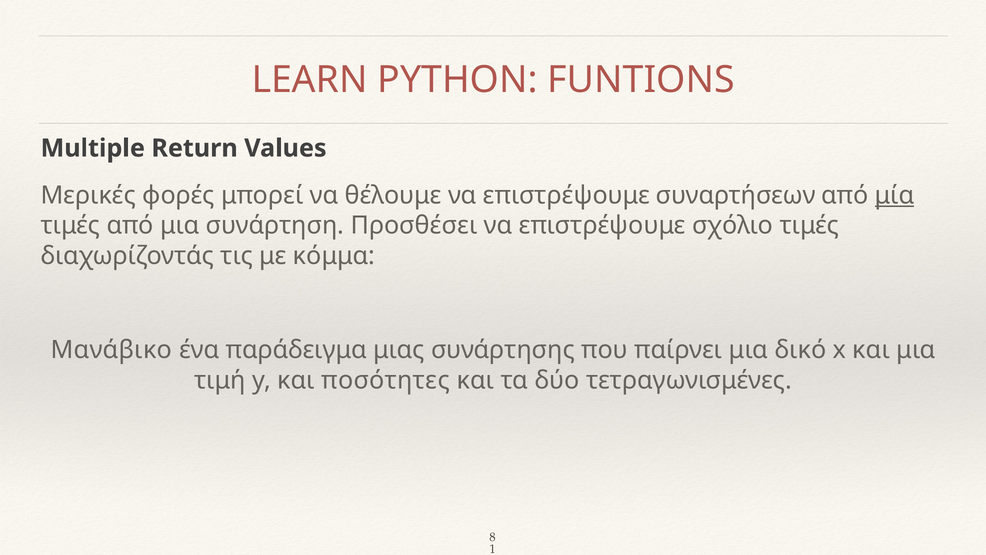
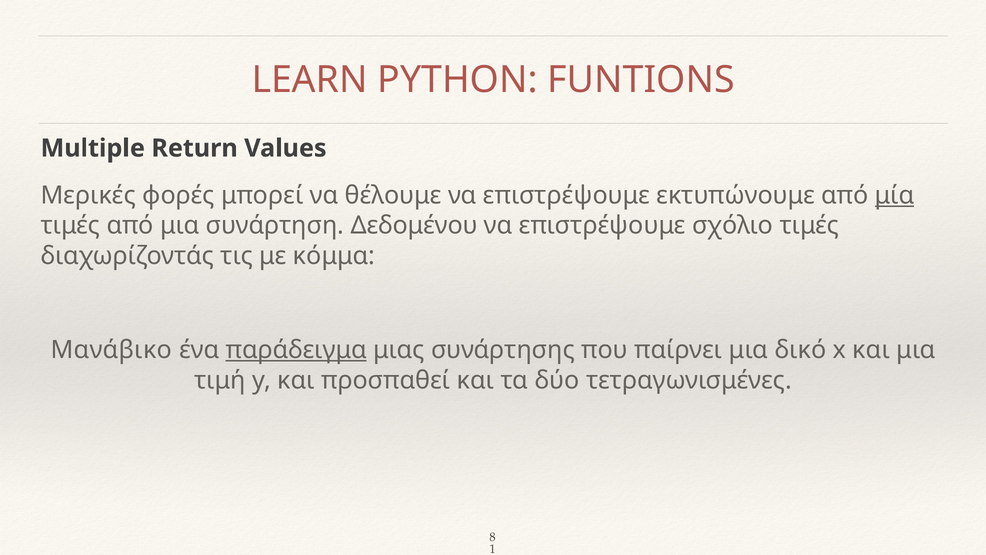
συναρτήσεων: συναρτήσεων -> εκτυπώνουμε
Προσθέσει: Προσθέσει -> Δεδομένου
παράδειγμα underline: none -> present
ποσότητες: ποσότητες -> προσπαθεί
